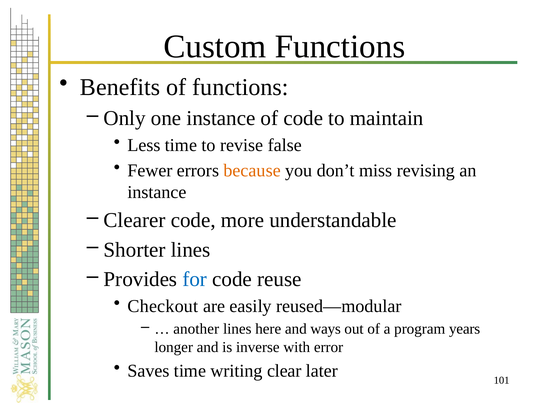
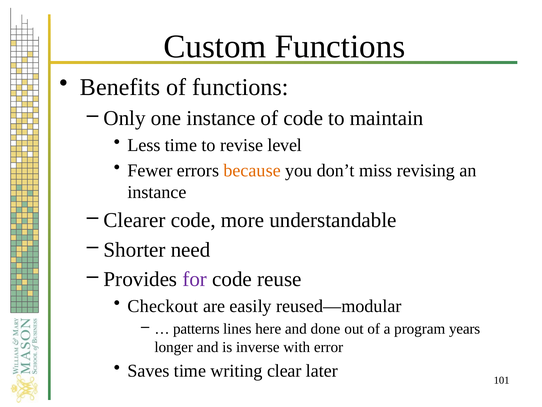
false: false -> level
Shorter lines: lines -> need
for colour: blue -> purple
another: another -> patterns
ways: ways -> done
